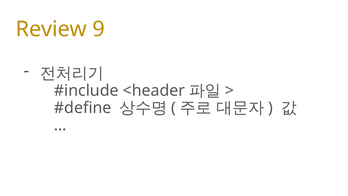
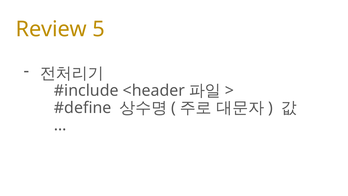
9: 9 -> 5
